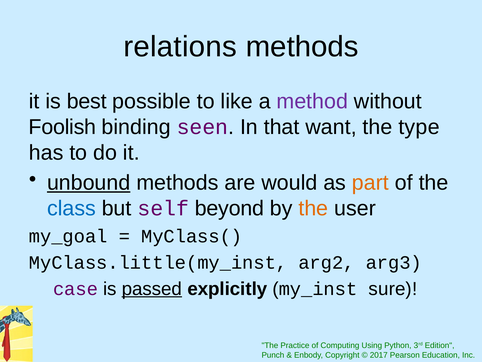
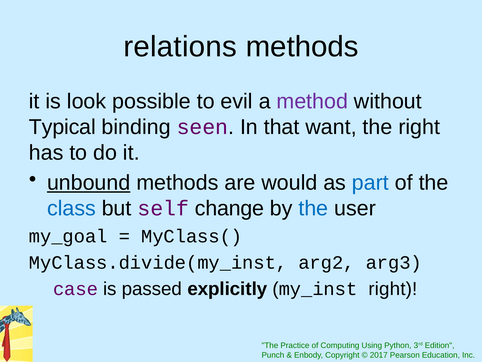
best: best -> look
like: like -> evil
Foolish: Foolish -> Typical
the type: type -> right
part colour: orange -> blue
beyond: beyond -> change
the at (313, 208) colour: orange -> blue
MyClass.little(my_inst: MyClass.little(my_inst -> MyClass.divide(my_inst
passed underline: present -> none
my_inst sure: sure -> right
